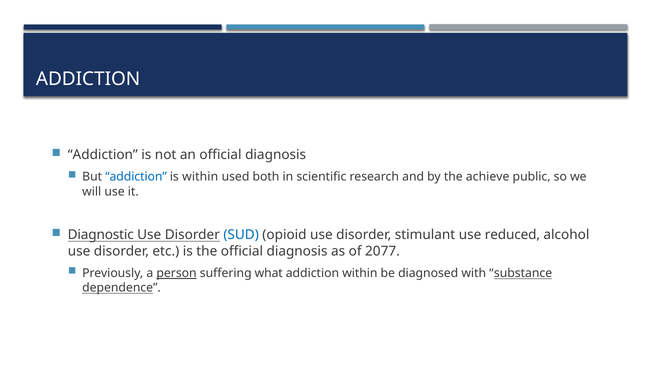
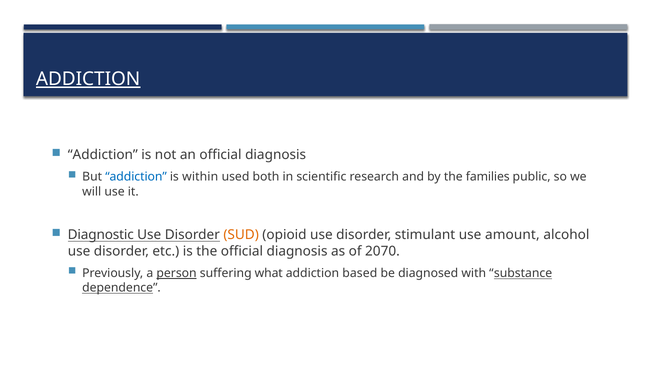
ADDICTION at (88, 79) underline: none -> present
achieve: achieve -> families
SUD colour: blue -> orange
reduced: reduced -> amount
2077: 2077 -> 2070
addiction within: within -> based
